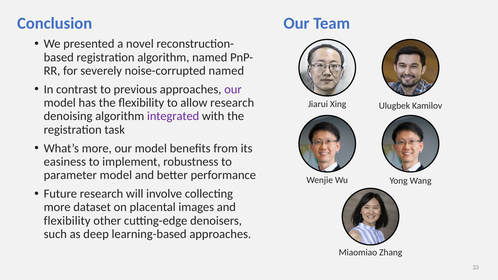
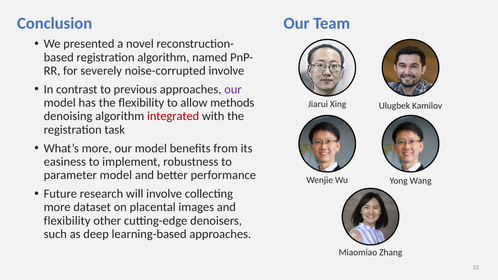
noise-corrupted named: named -> involve
allow research: research -> methods
integrated colour: purple -> red
